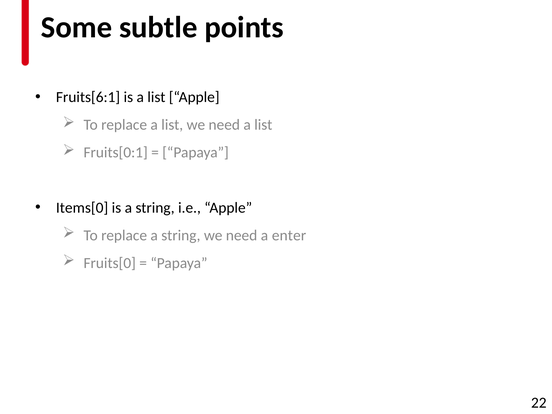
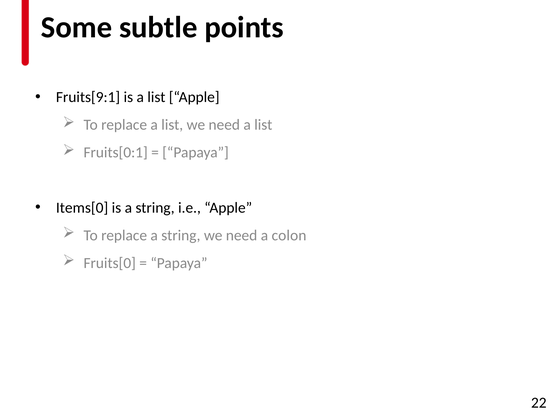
Fruits[6:1: Fruits[6:1 -> Fruits[9:1
enter: enter -> colon
